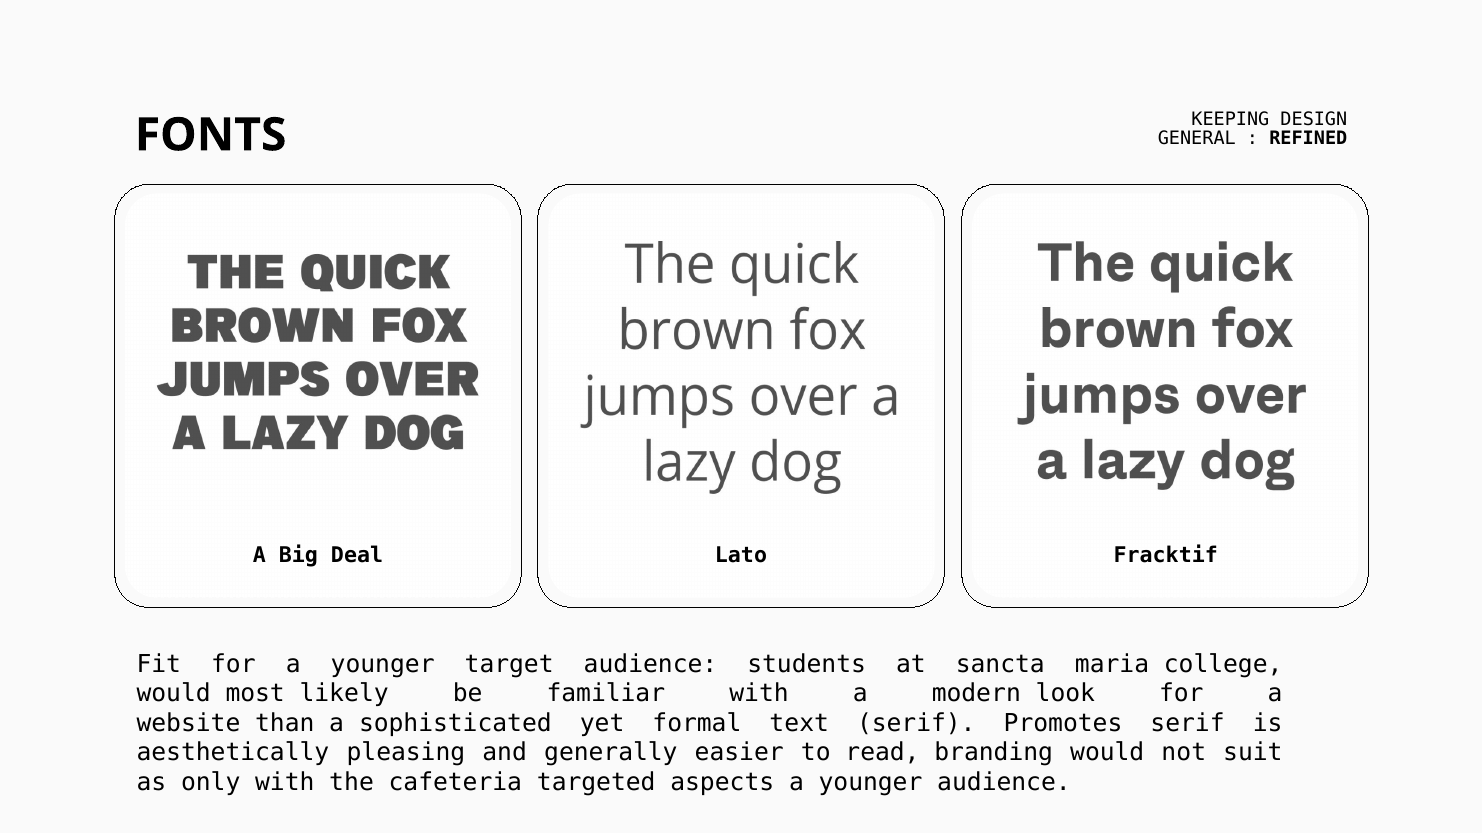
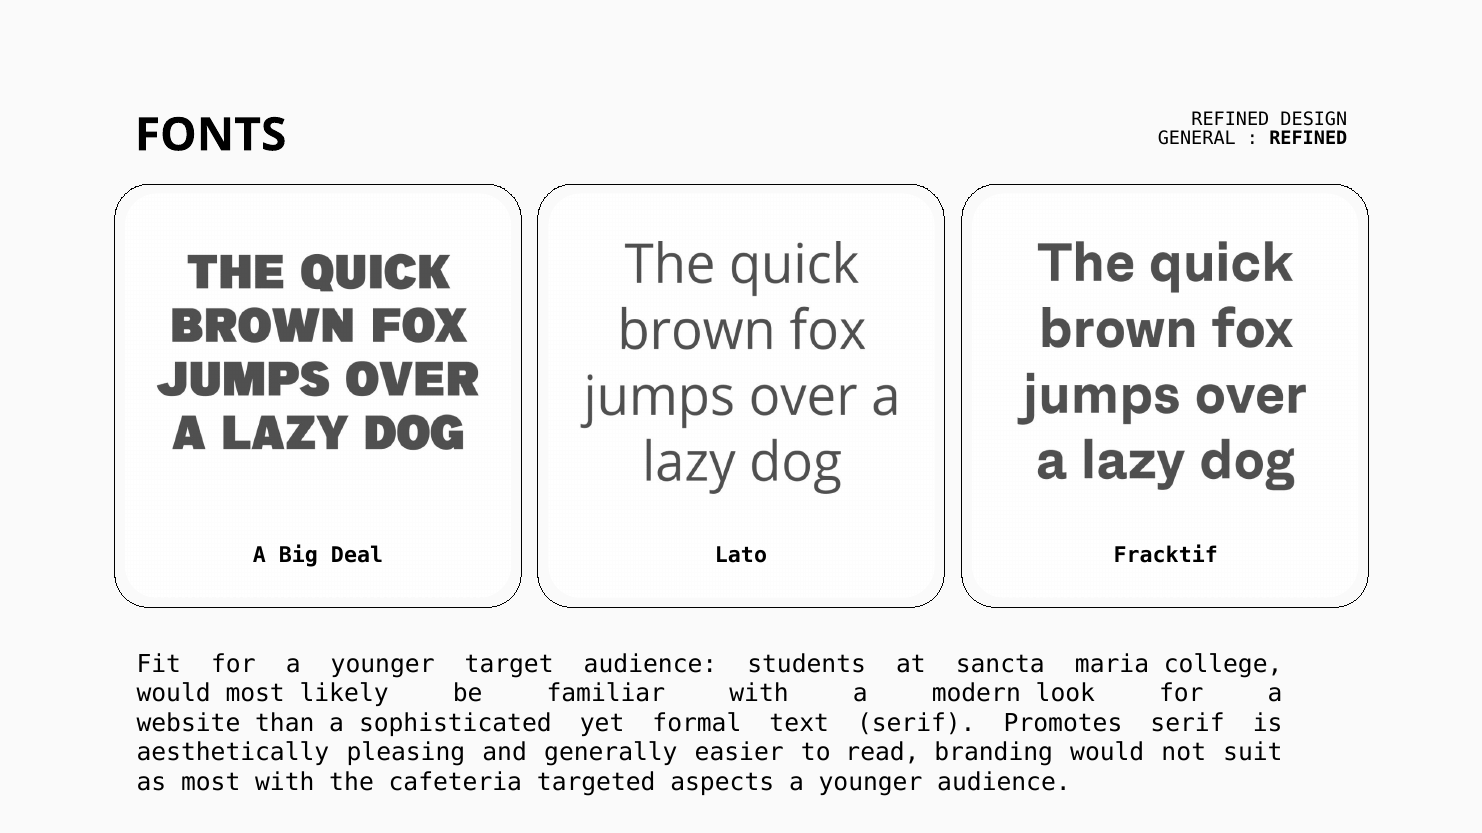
KEEPING at (1230, 119): KEEPING -> REFINED
as only: only -> most
